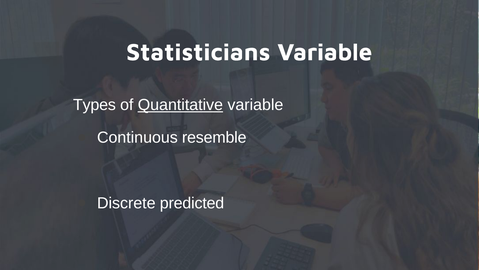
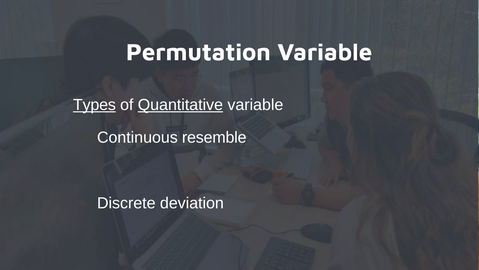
Statisticians: Statisticians -> Permutation
Types underline: none -> present
predicted: predicted -> deviation
